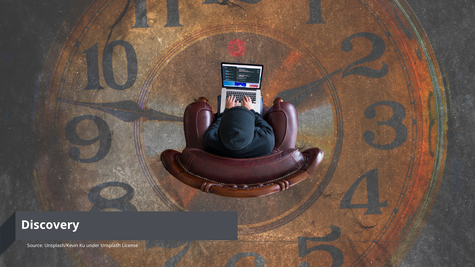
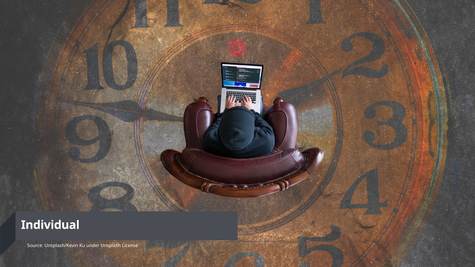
Discovery: Discovery -> Individual
